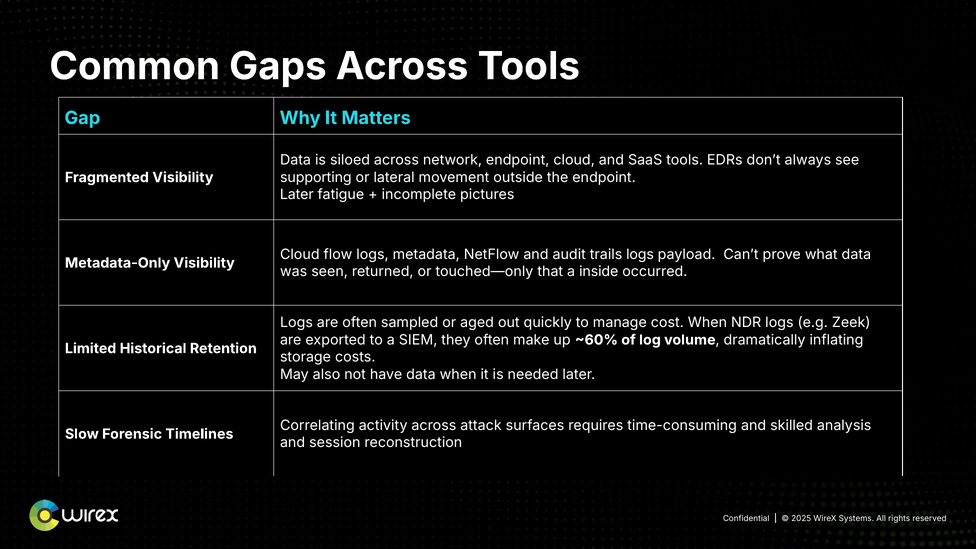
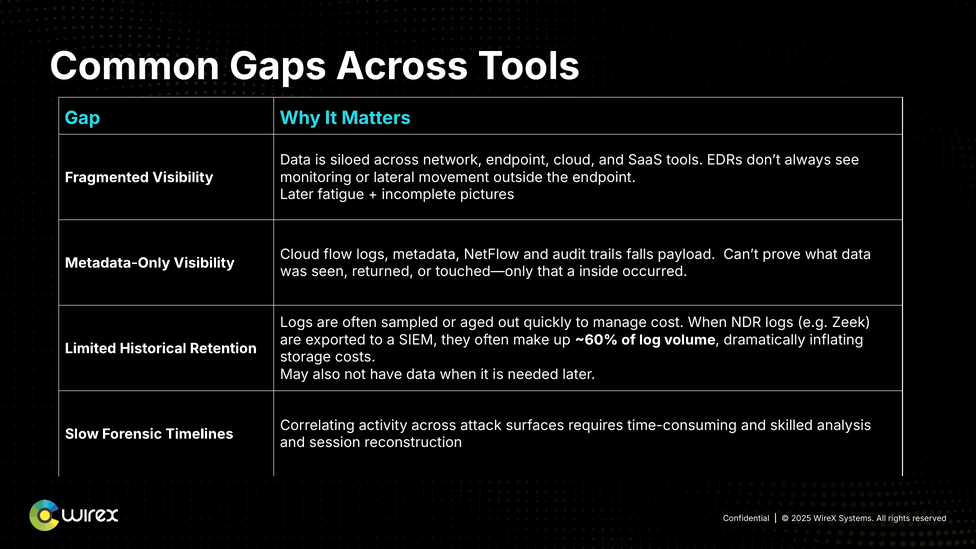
supporting: supporting -> monitoring
trails logs: logs -> falls
